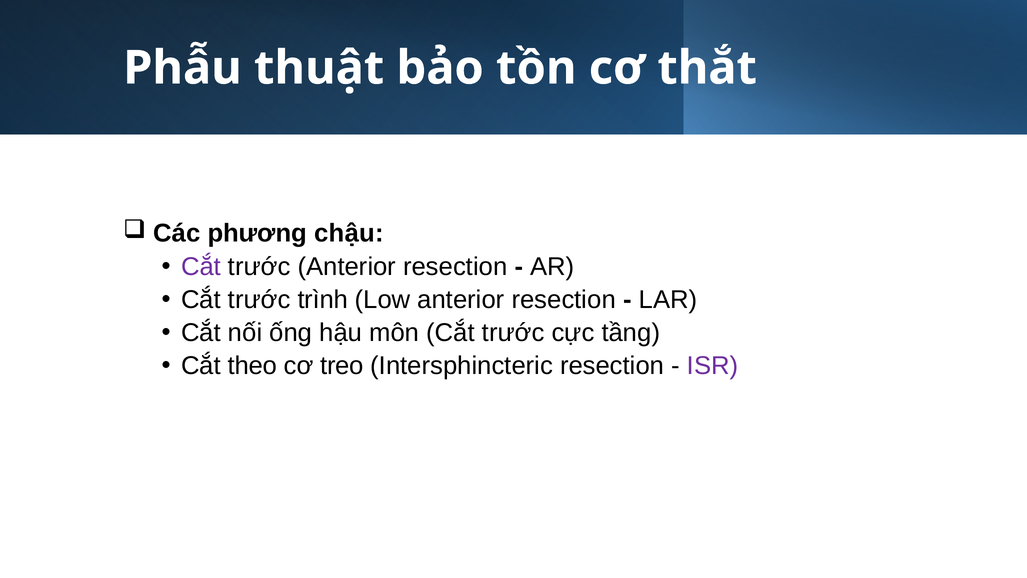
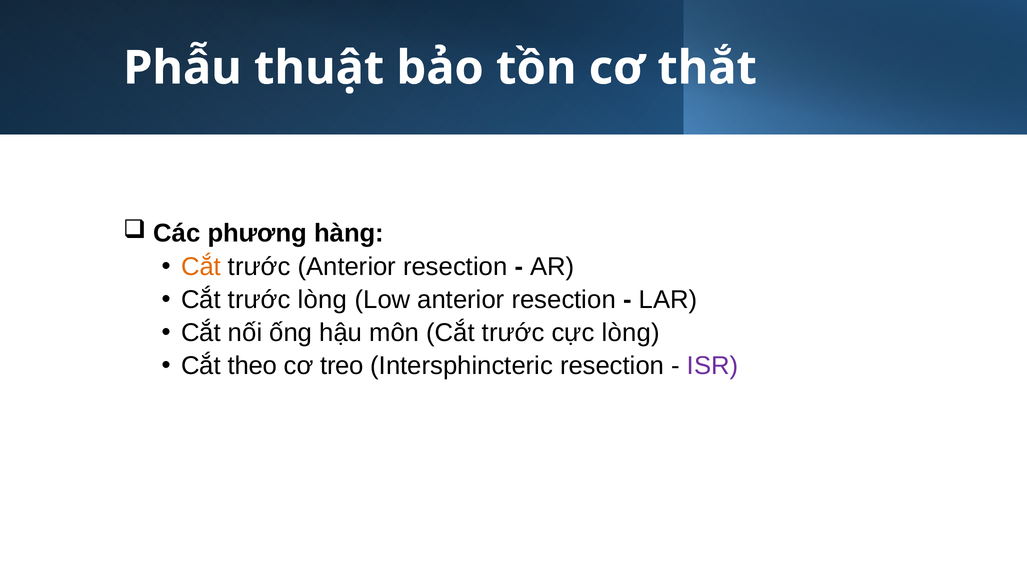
chậu: chậu -> hàng
Cắt at (201, 266) colour: purple -> orange
trước trình: trình -> lòng
cực tầng: tầng -> lòng
